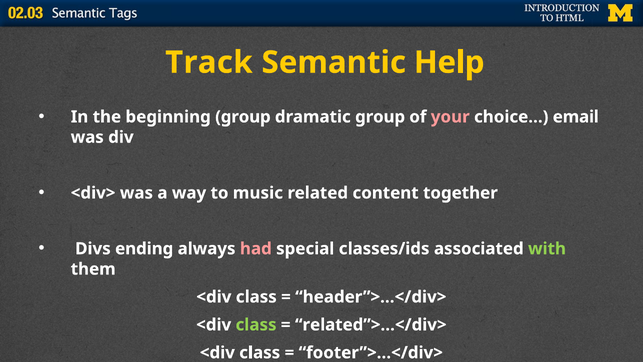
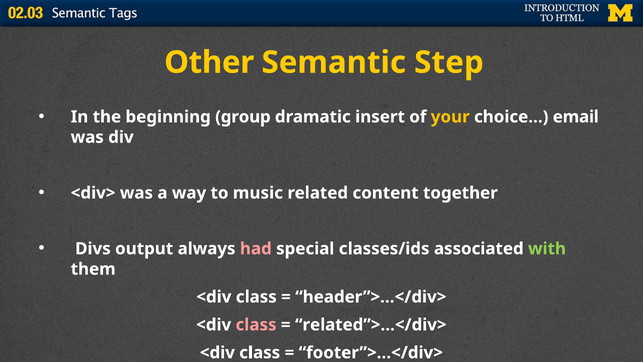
Track: Track -> Other
Help: Help -> Step
dramatic group: group -> insert
your colour: pink -> yellow
ending: ending -> output
class at (256, 325) colour: light green -> pink
